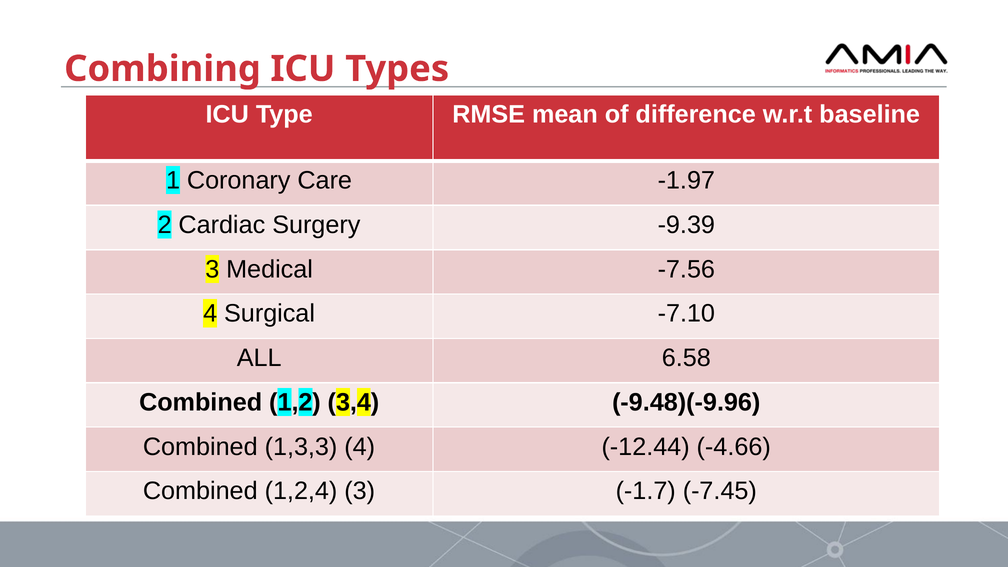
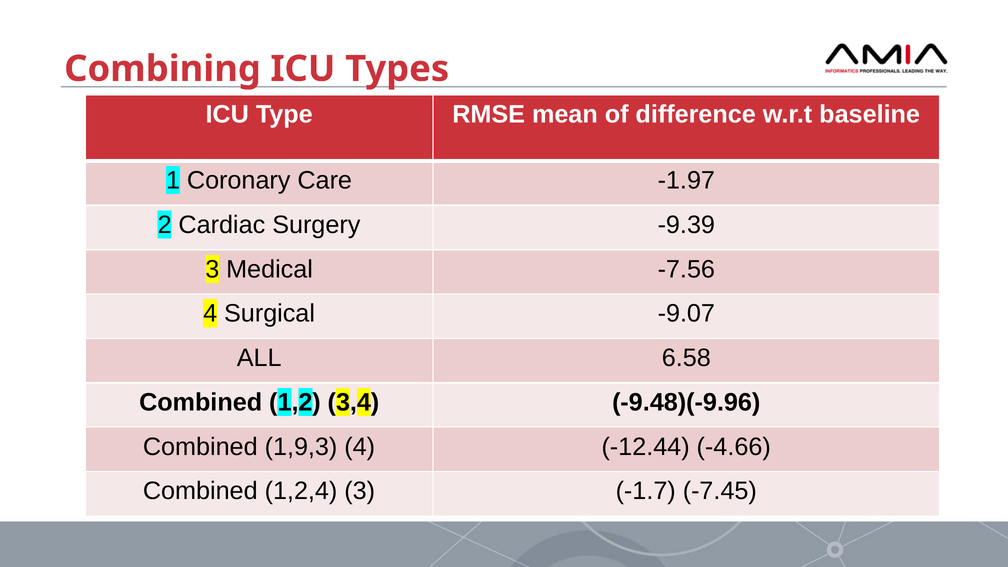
-7.10: -7.10 -> -9.07
1,3,3: 1,3,3 -> 1,9,3
